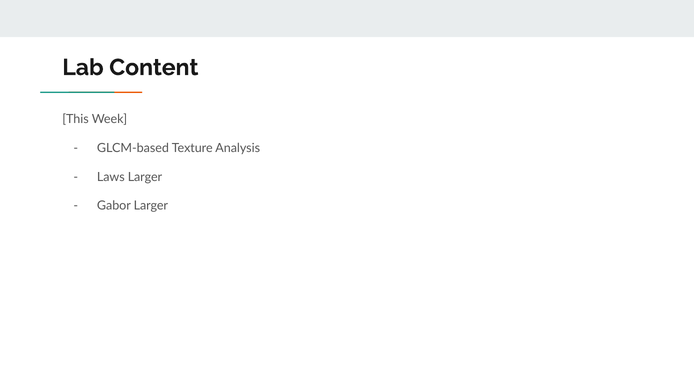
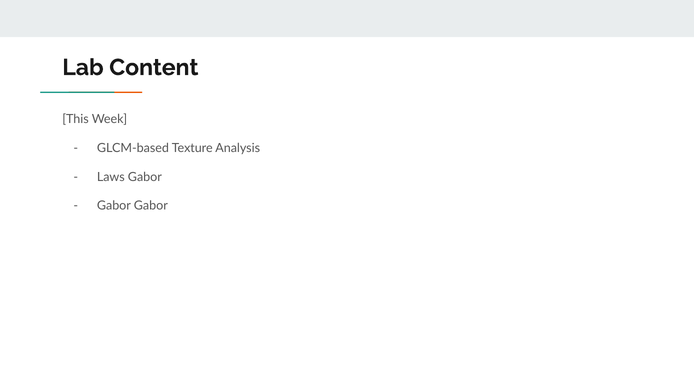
Laws Larger: Larger -> Gabor
Gabor Larger: Larger -> Gabor
